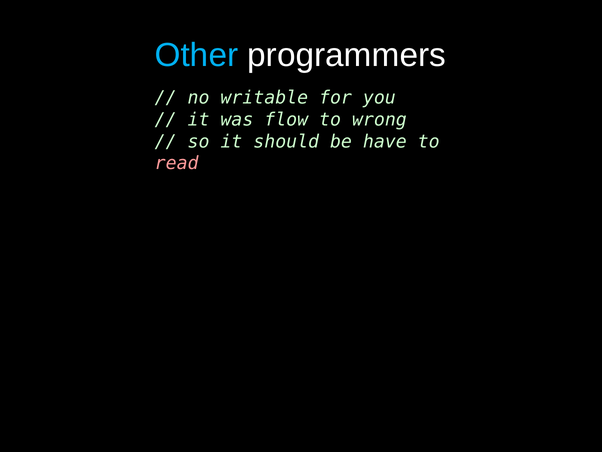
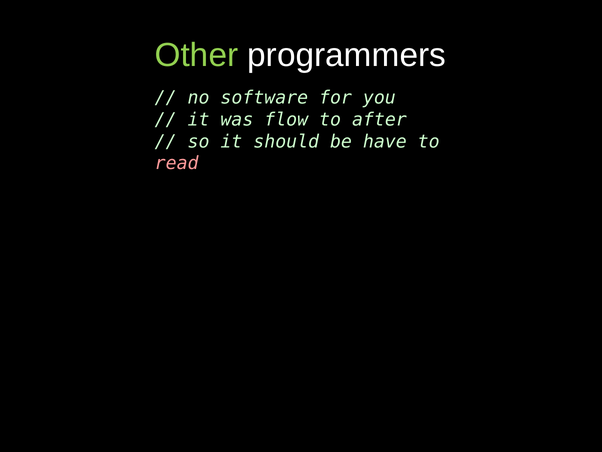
Other colour: light blue -> light green
writable: writable -> software
wrong: wrong -> after
